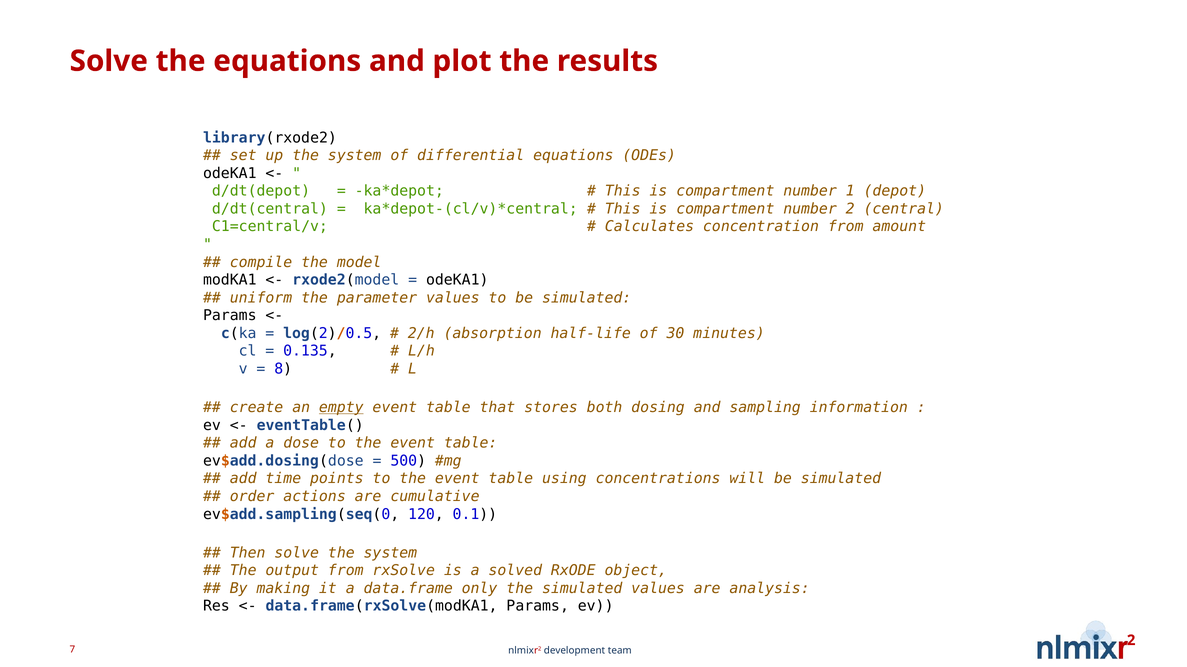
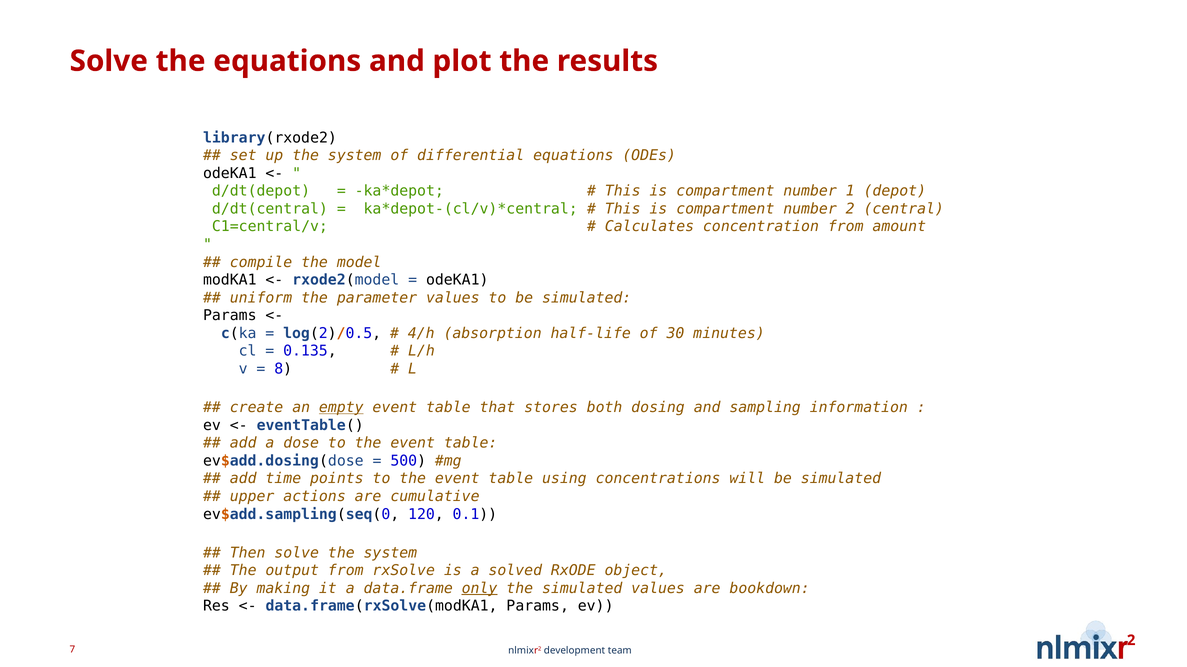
2/h: 2/h -> 4/h
order: order -> upper
only underline: none -> present
analysis: analysis -> bookdown
